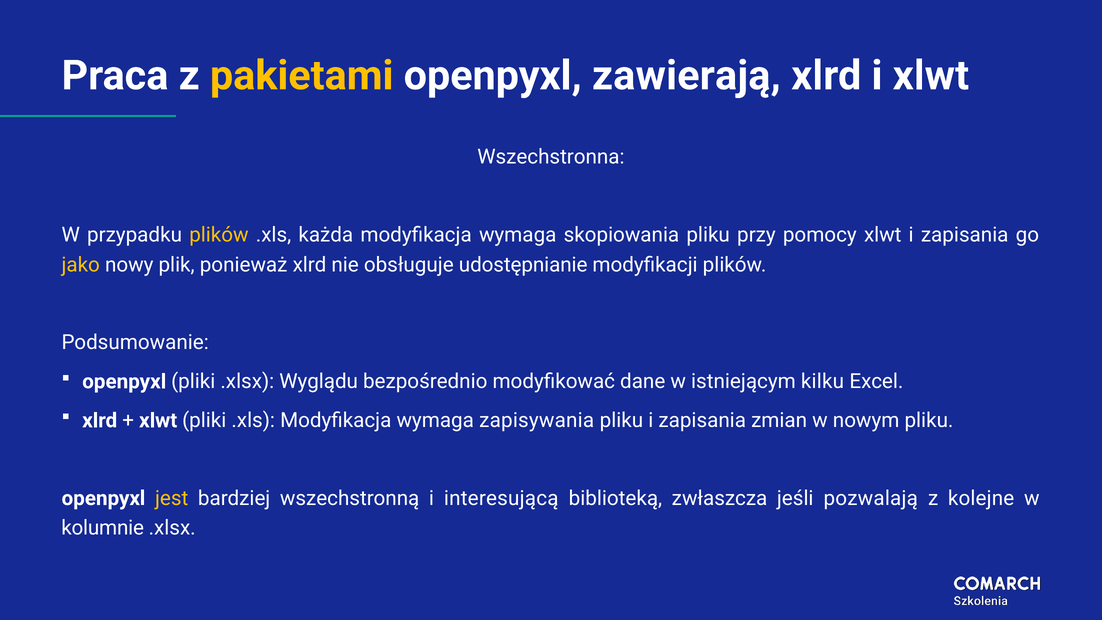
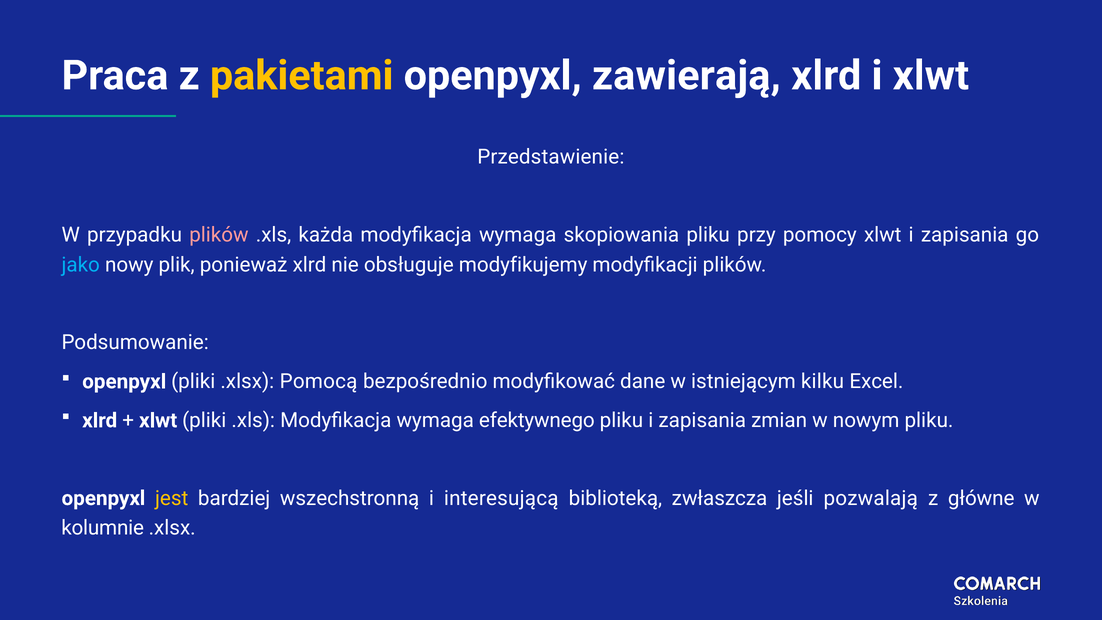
Wszechstronna: Wszechstronna -> Przedstawienie
plików at (219, 235) colour: yellow -> pink
jako colour: yellow -> light blue
udostępnianie: udostępnianie -> modyfikujemy
Wyglądu: Wyglądu -> Pomocą
zapisywania: zapisywania -> efektywnego
kolejne: kolejne -> główne
